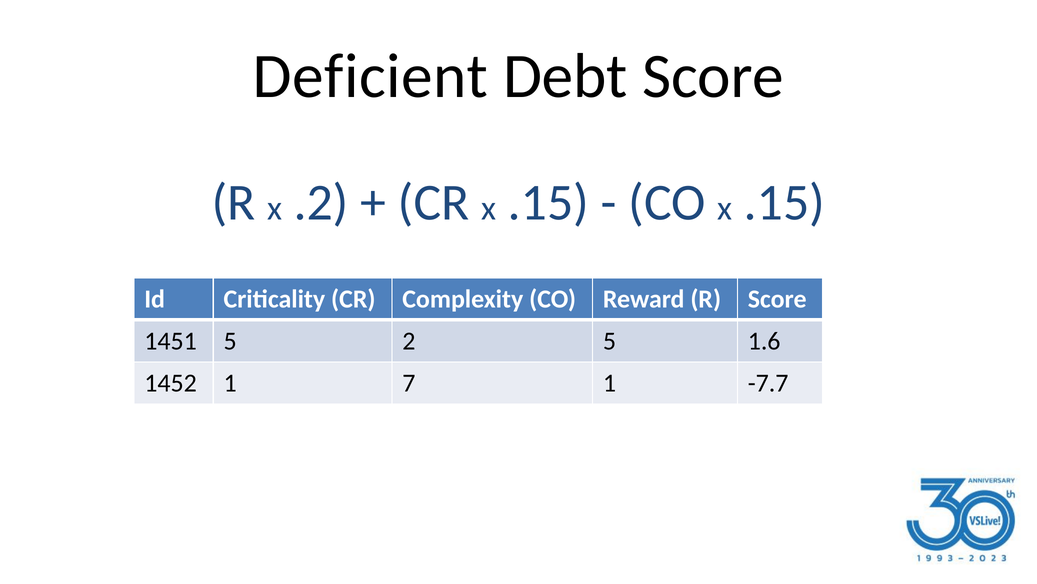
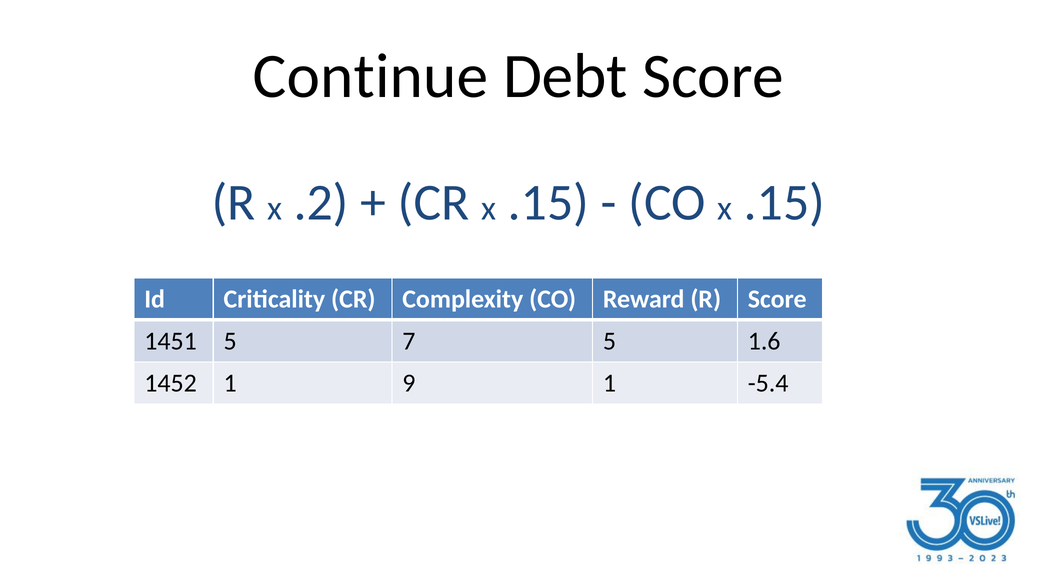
Deficient: Deficient -> Continue
2: 2 -> 7
7: 7 -> 9
-7.7: -7.7 -> -5.4
